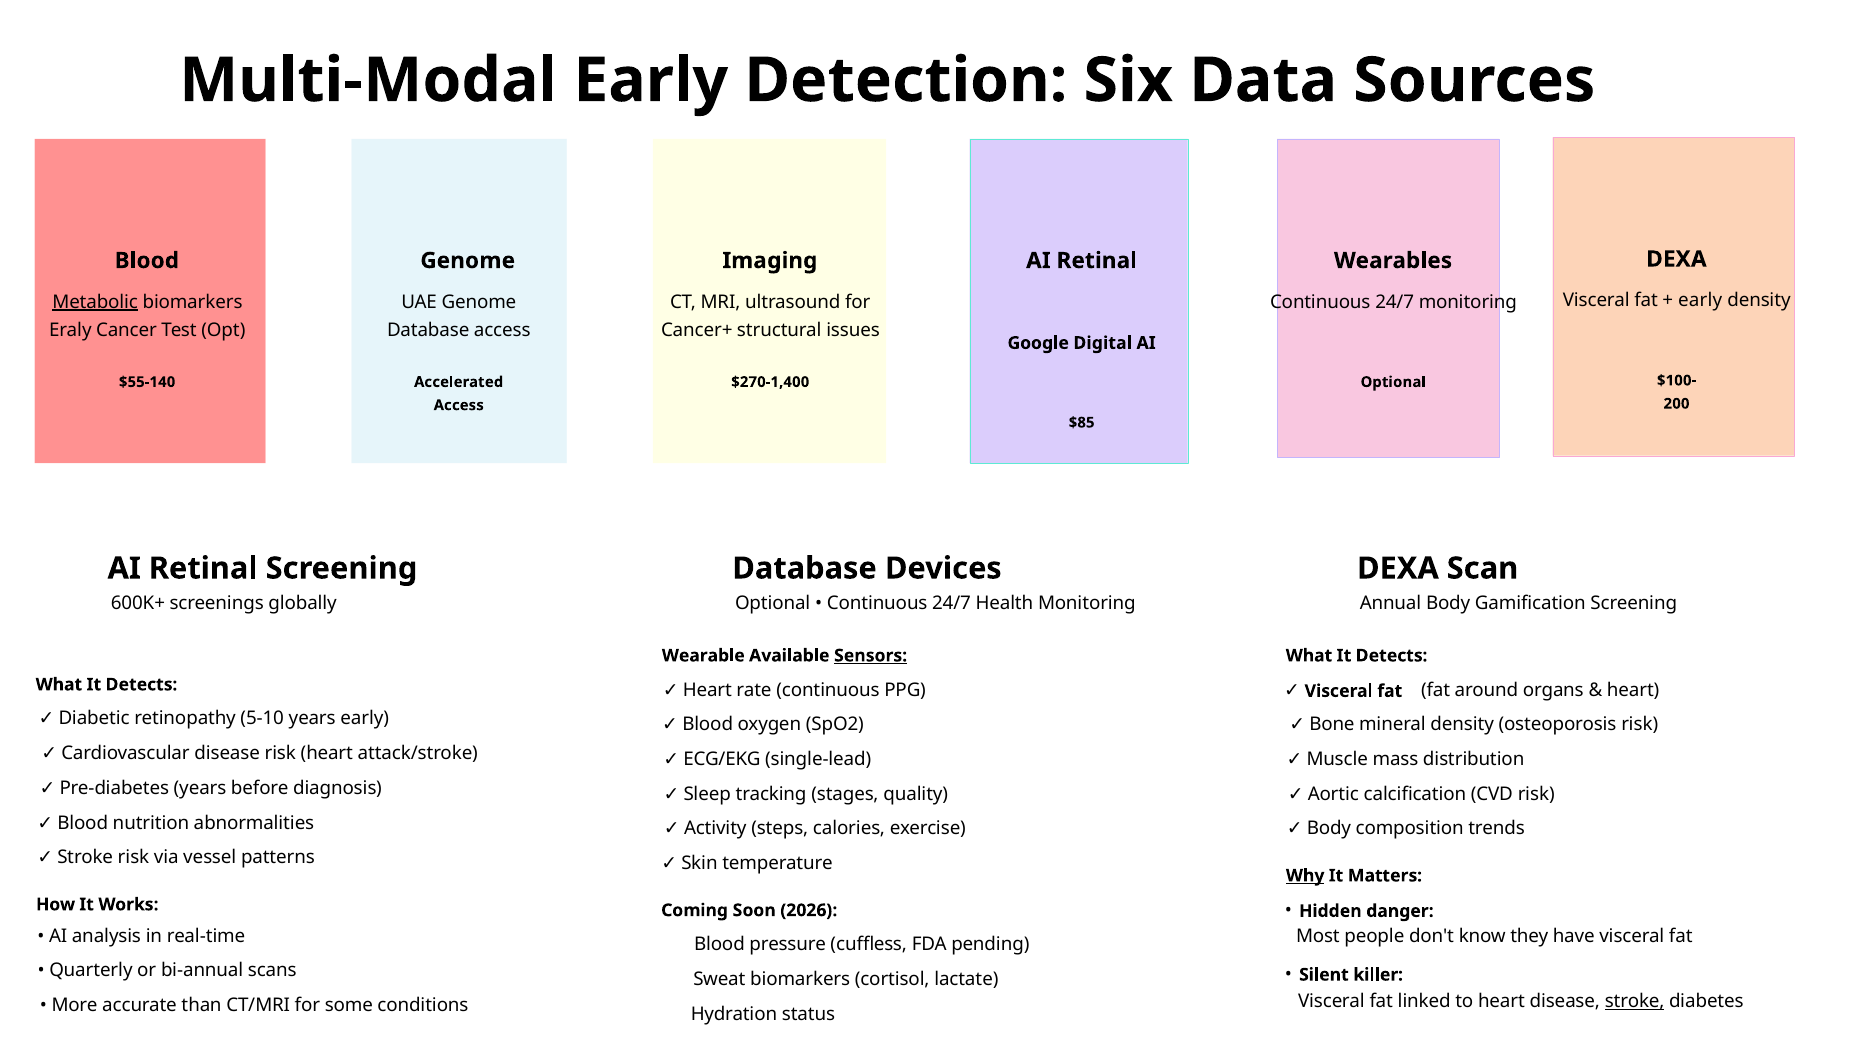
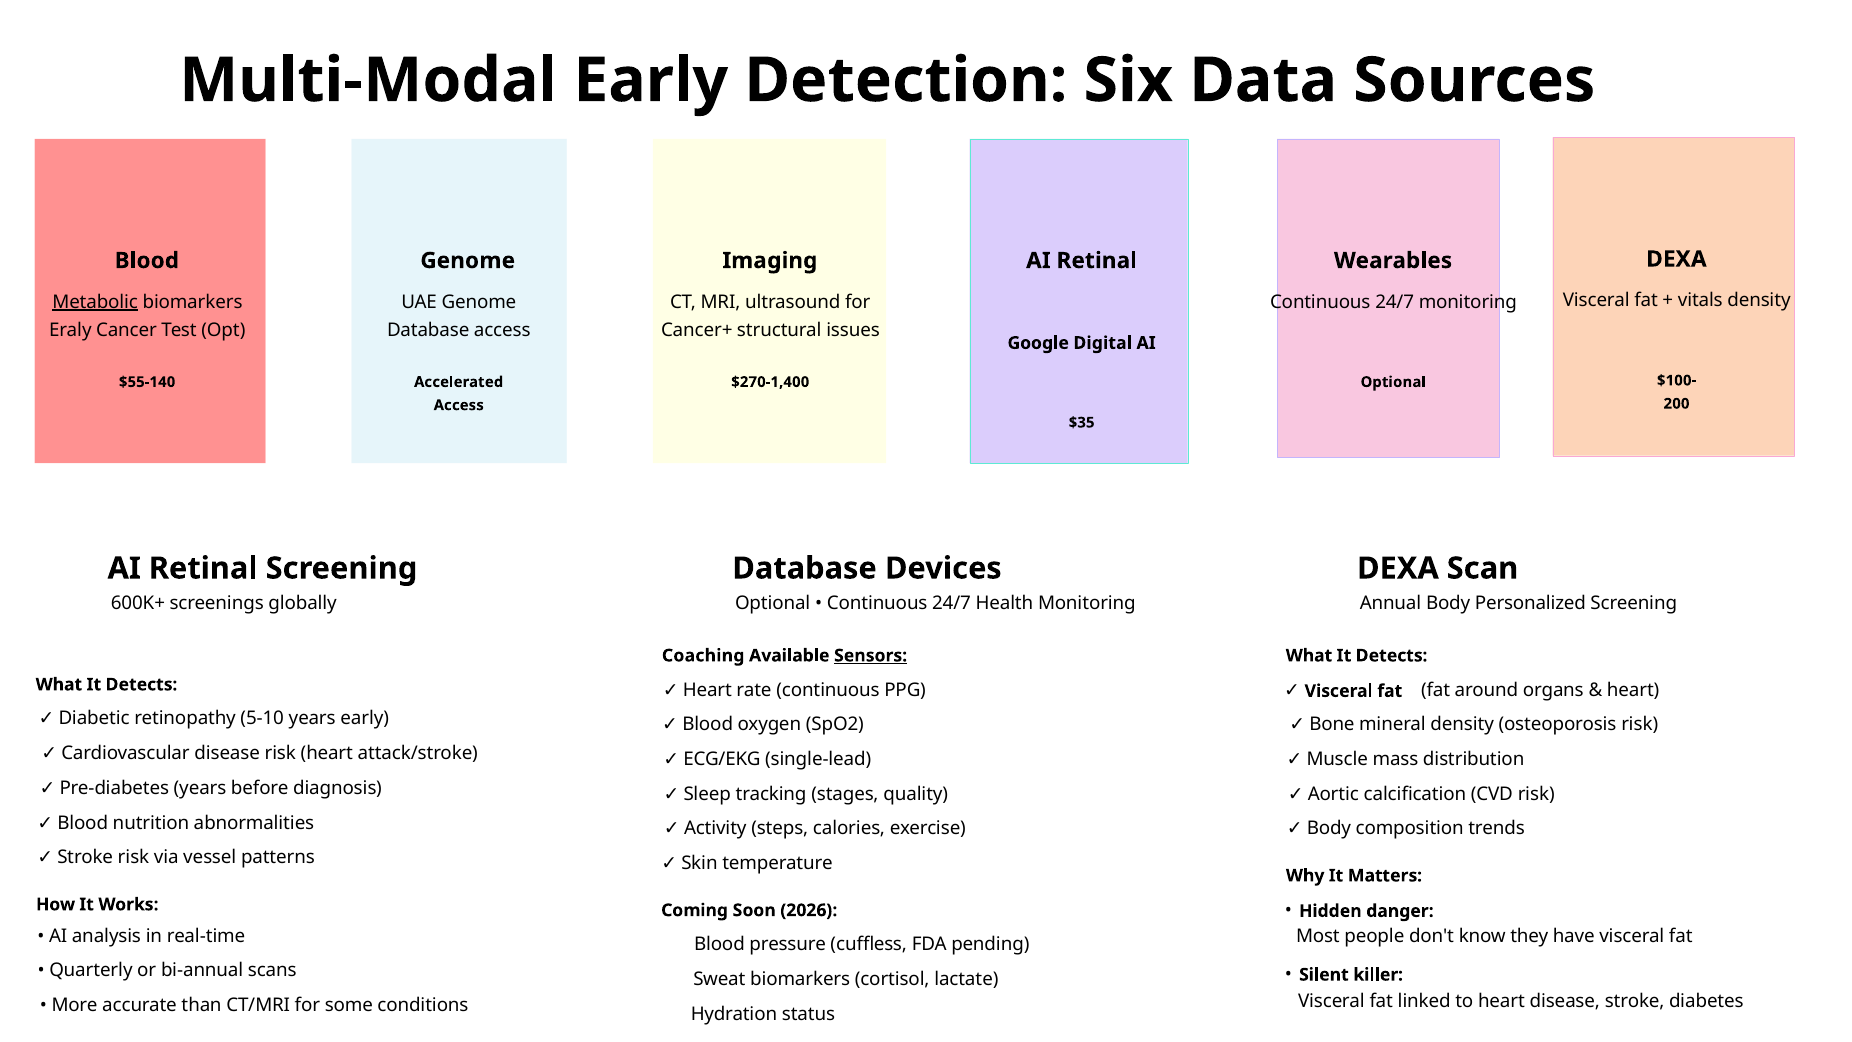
early at (1700, 300): early -> vitals
$85: $85 -> $35
Gamification: Gamification -> Personalized
Wearable: Wearable -> Coaching
Why underline: present -> none
stroke underline: present -> none
